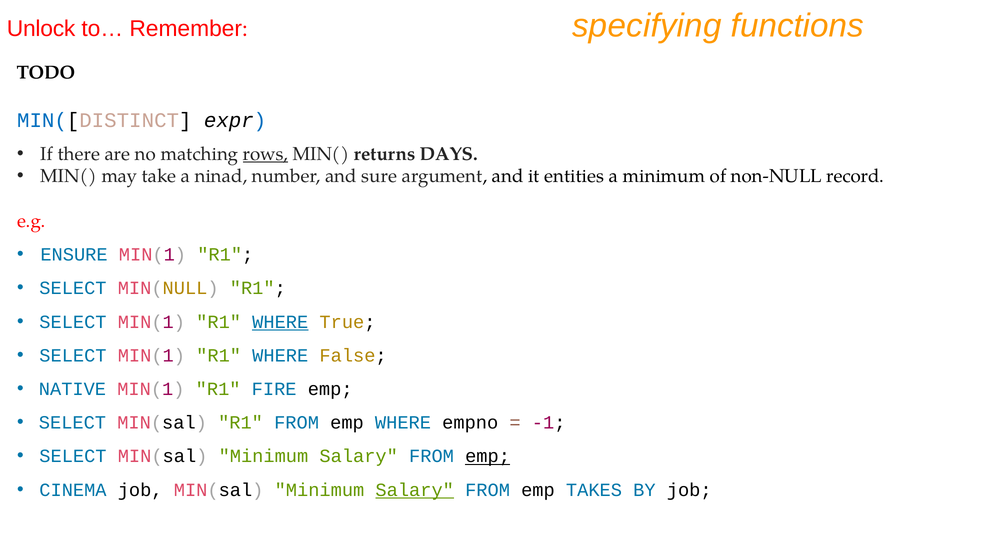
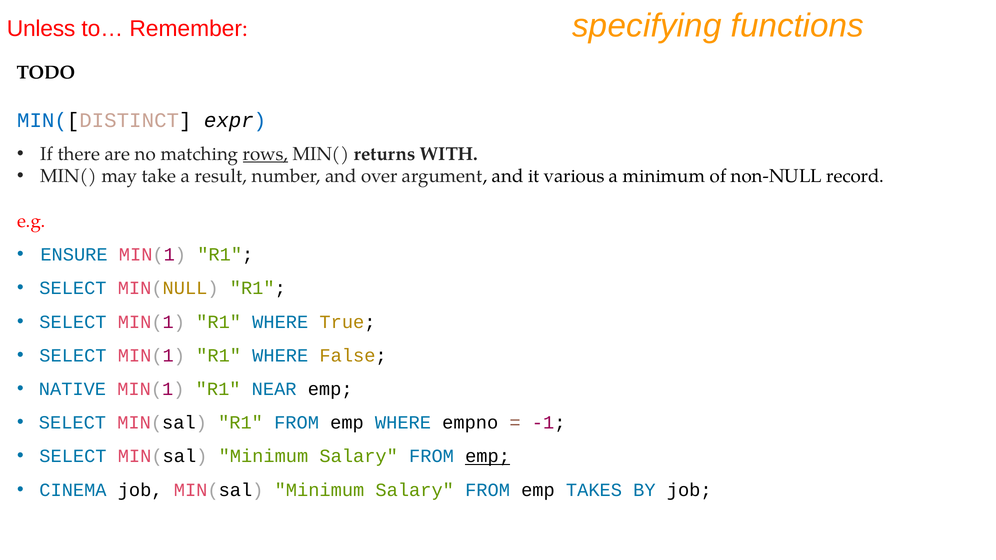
Unlock: Unlock -> Unless
DAYS: DAYS -> WITH
ninad: ninad -> result
sure: sure -> over
entities: entities -> various
WHERE at (280, 322) underline: present -> none
FIRE: FIRE -> NEAR
Salary at (415, 490) underline: present -> none
